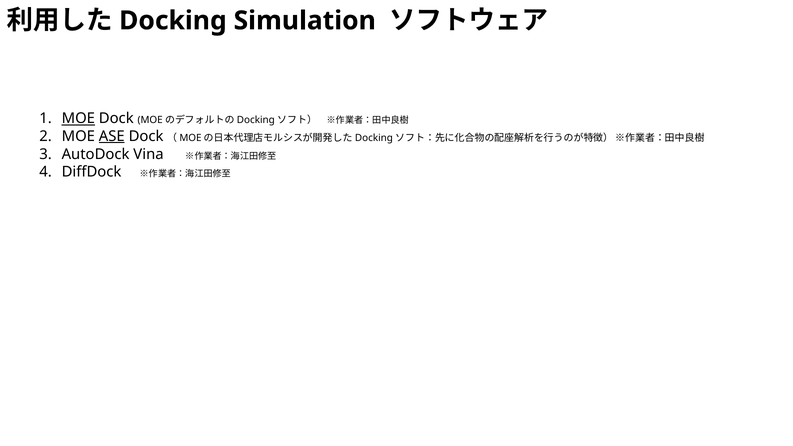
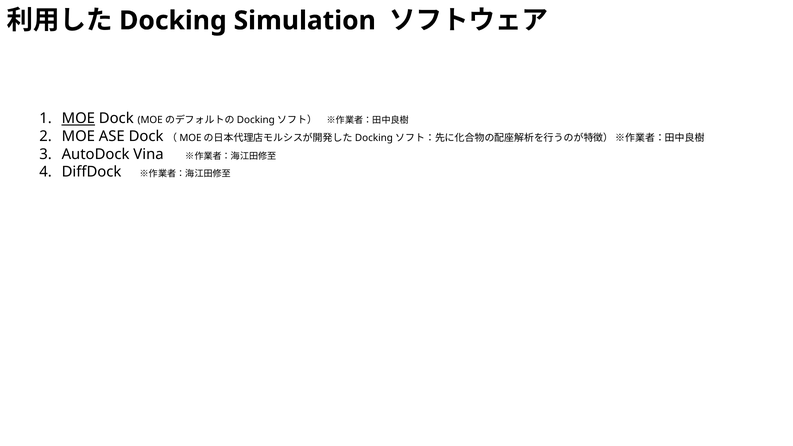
ASE underline: present -> none
